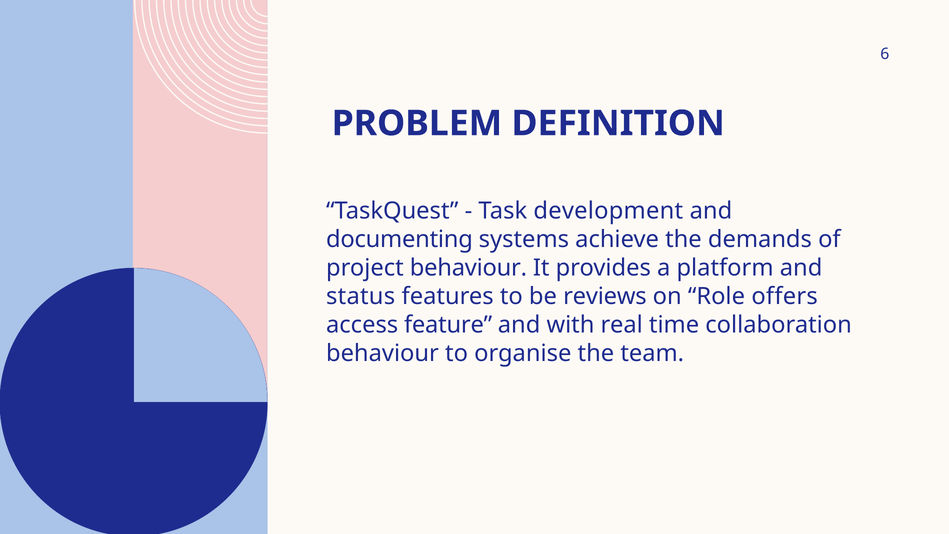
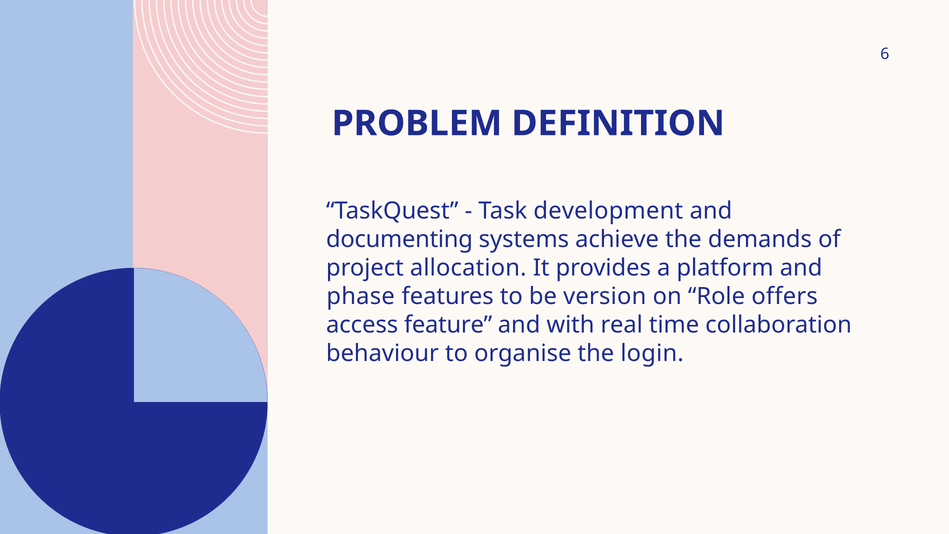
project behaviour: behaviour -> allocation
status: status -> phase
reviews: reviews -> version
team: team -> login
